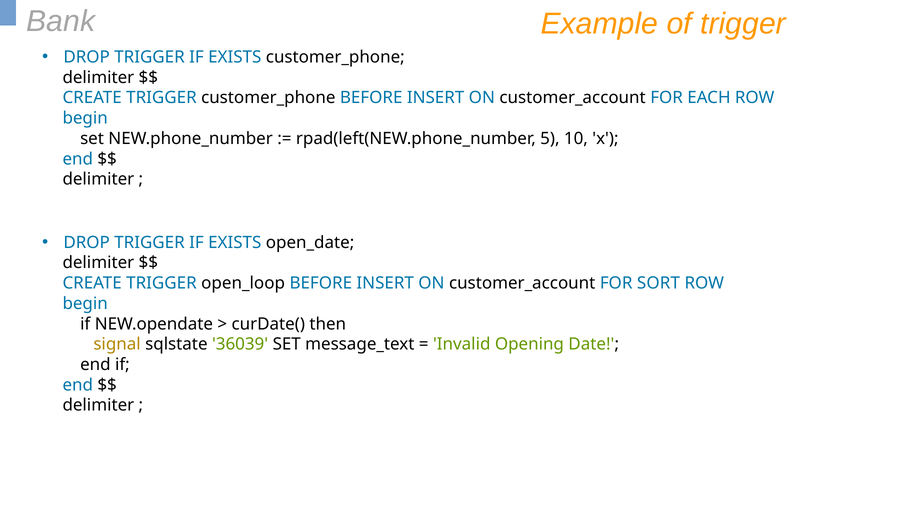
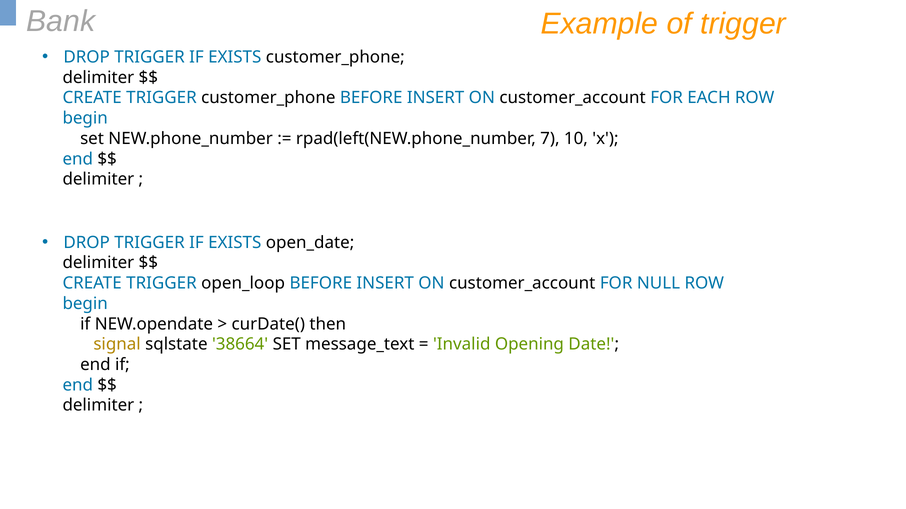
5: 5 -> 7
SORT: SORT -> NULL
36039: 36039 -> 38664
